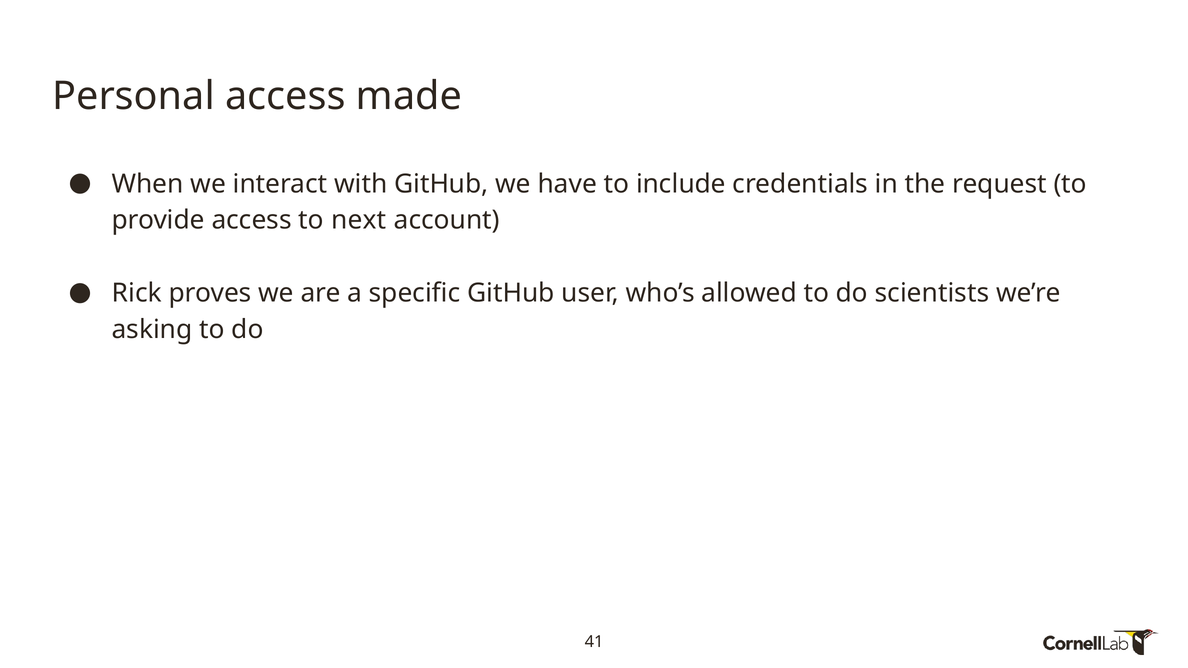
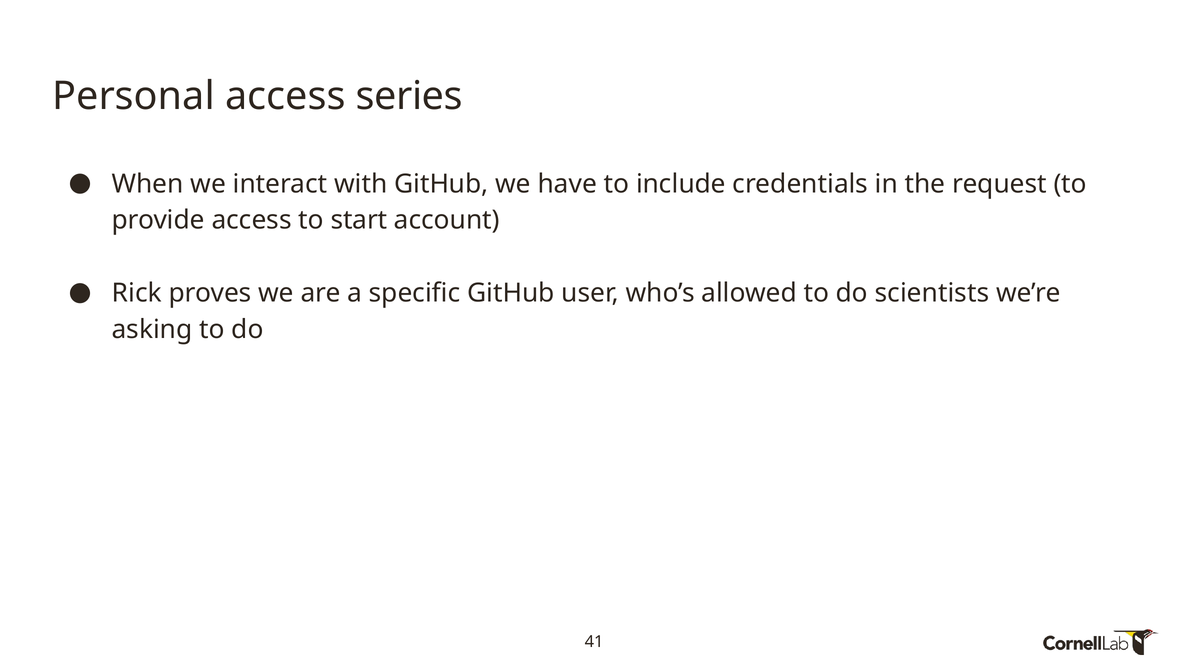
made: made -> series
next: next -> start
